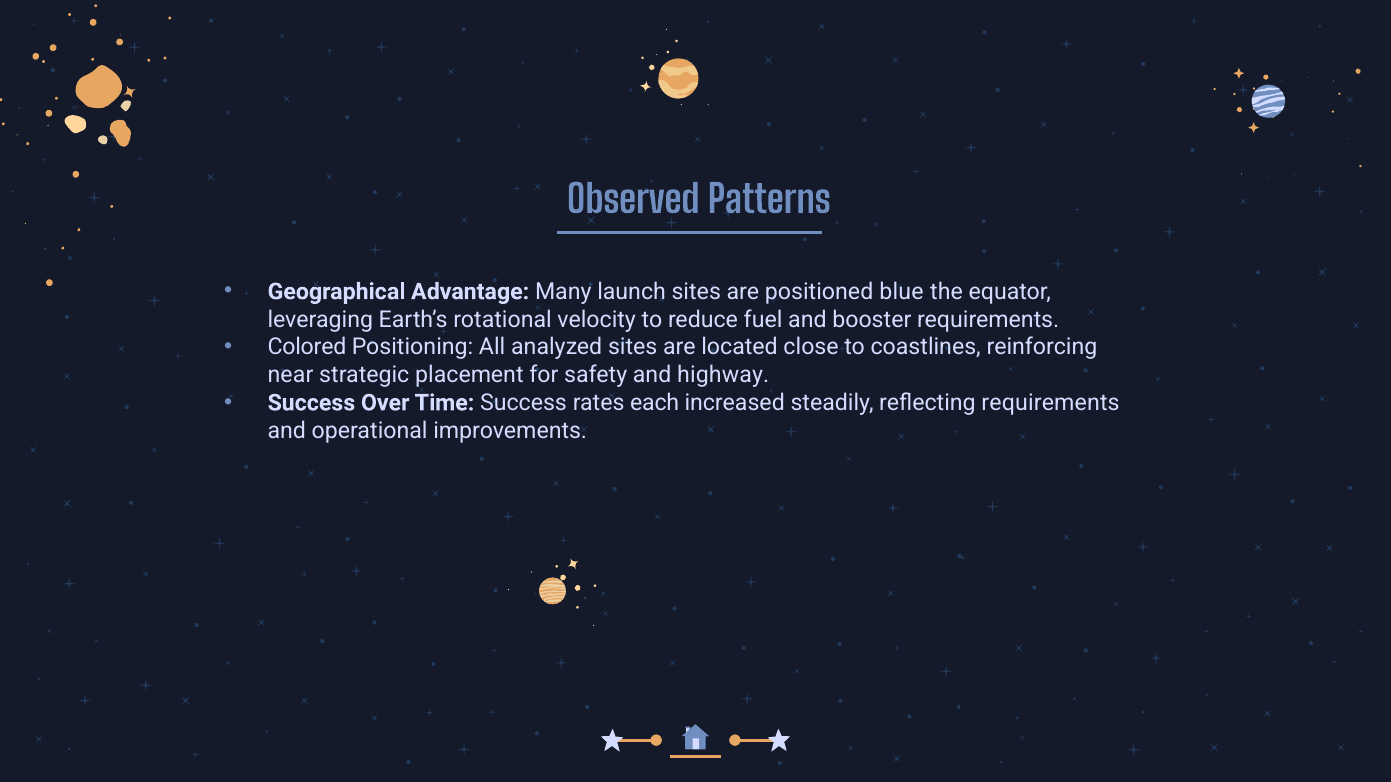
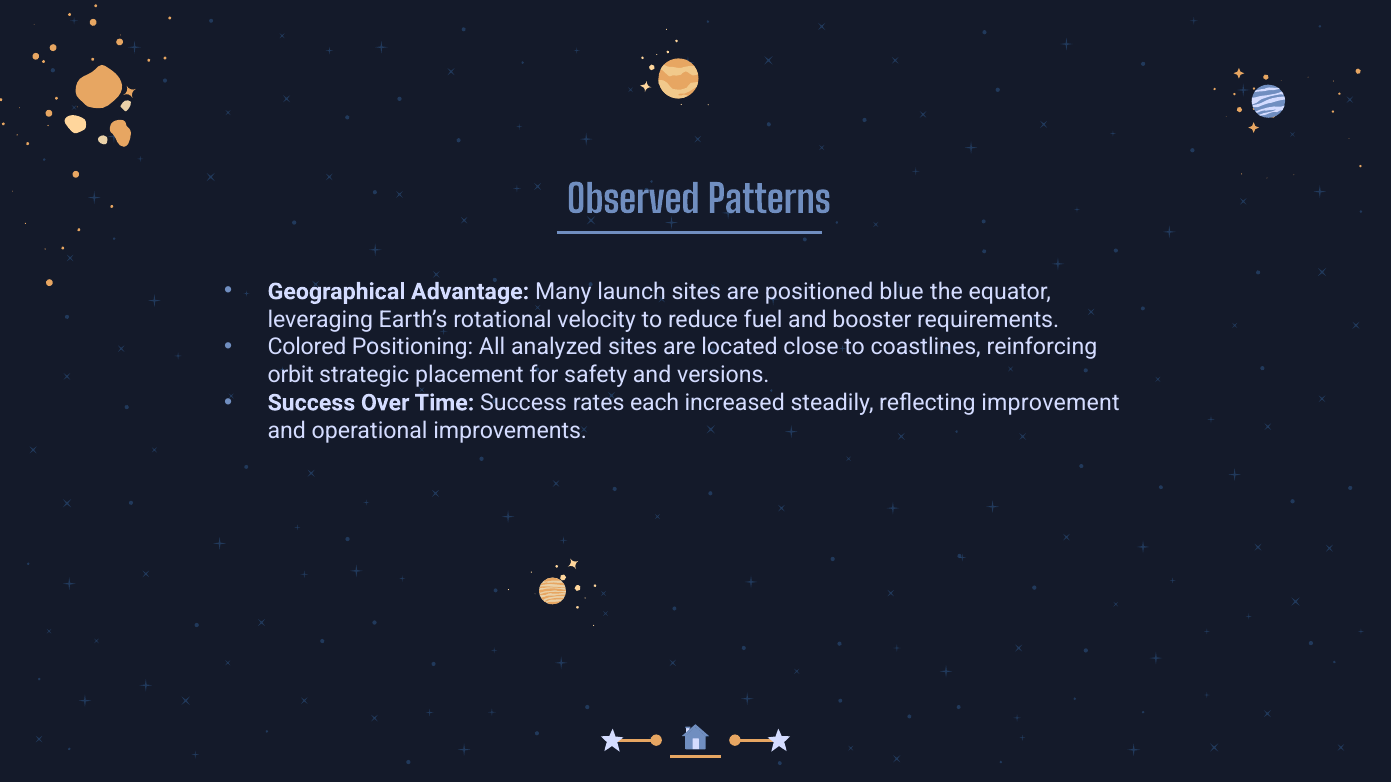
near: near -> orbit
highway: highway -> versions
reflecting requirements: requirements -> improvement
